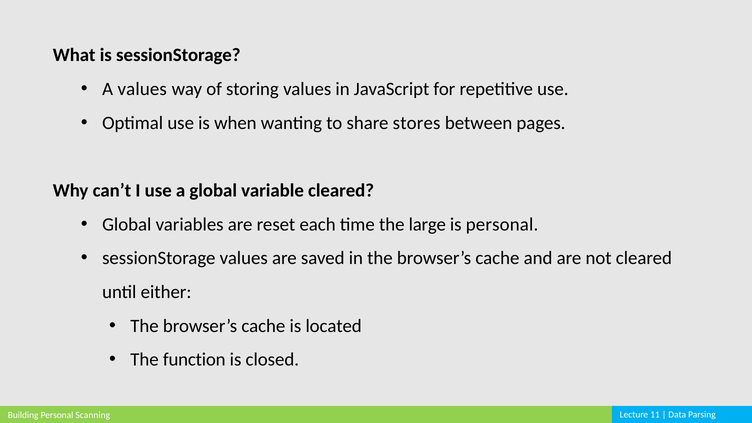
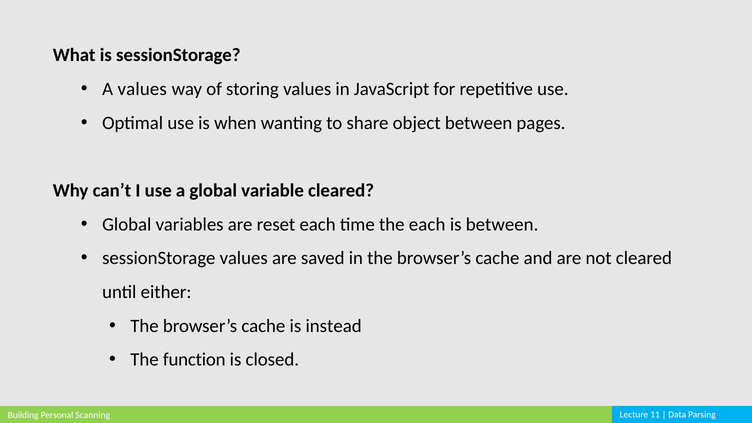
stores: stores -> object
the large: large -> each
is personal: personal -> between
located: located -> instead
